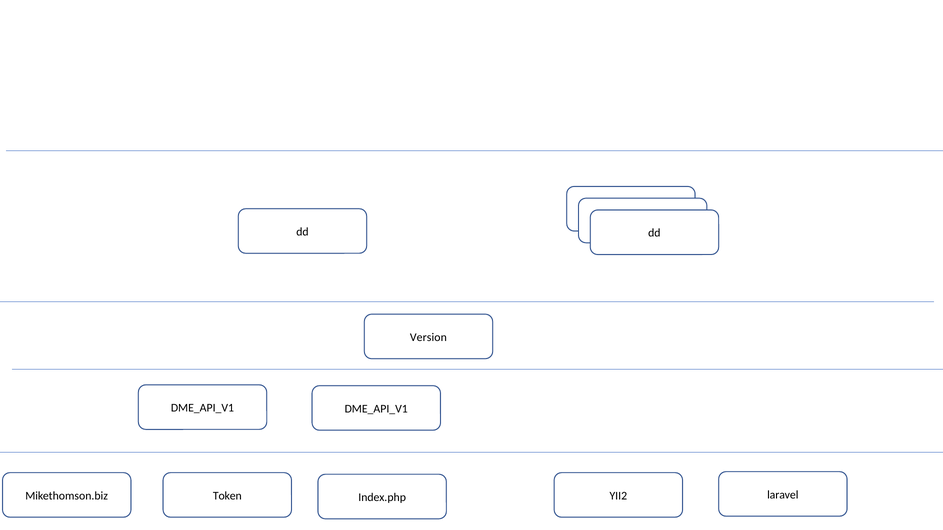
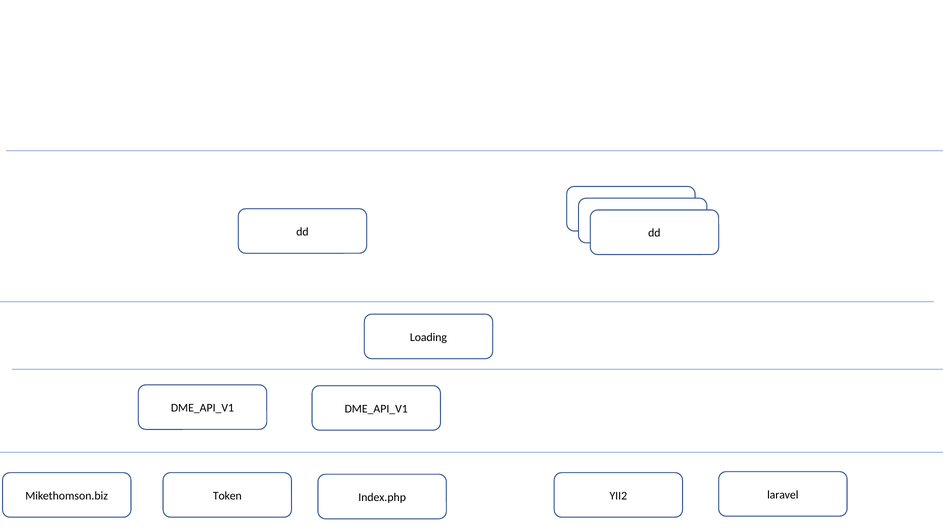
Version: Version -> Loading
